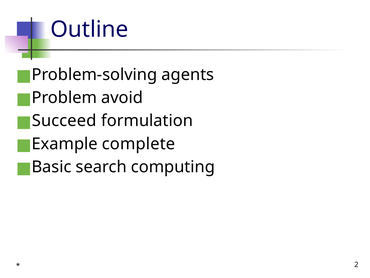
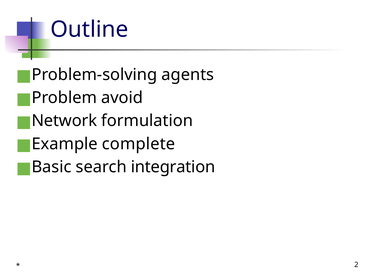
Succeed: Succeed -> Network
computing: computing -> integration
